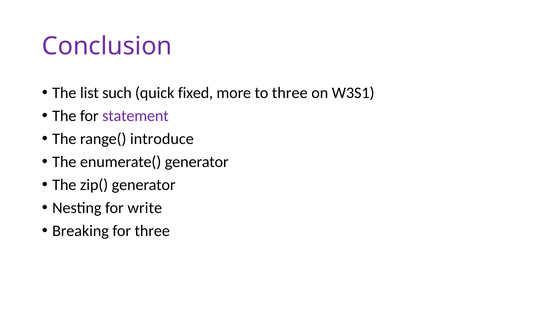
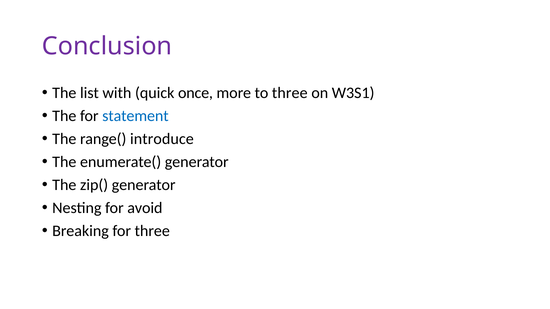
such: such -> with
fixed: fixed -> once
statement colour: purple -> blue
write: write -> avoid
